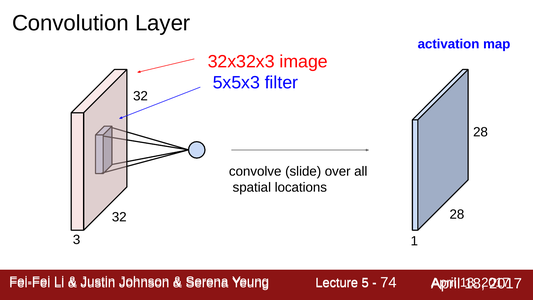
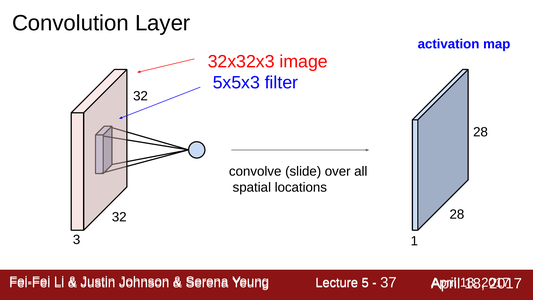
74: 74 -> 37
